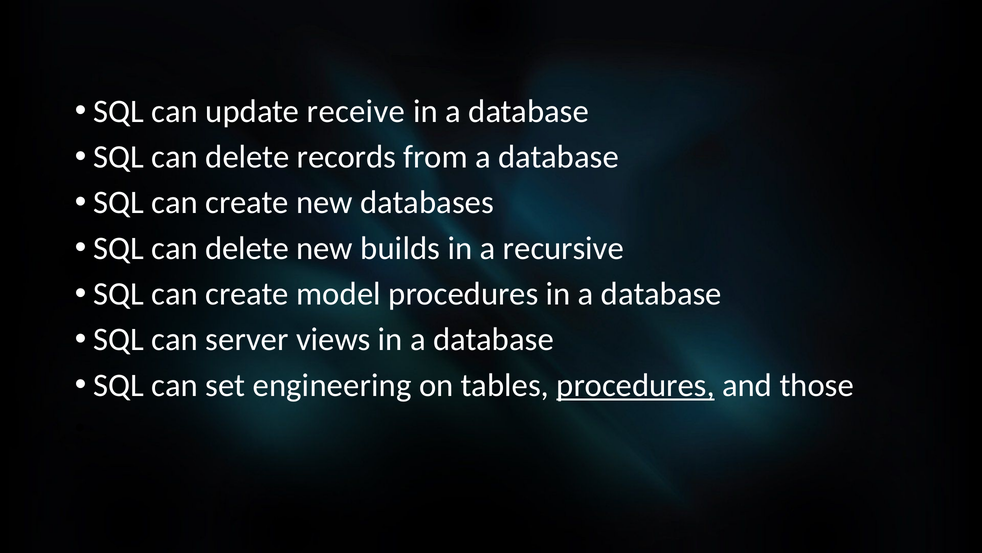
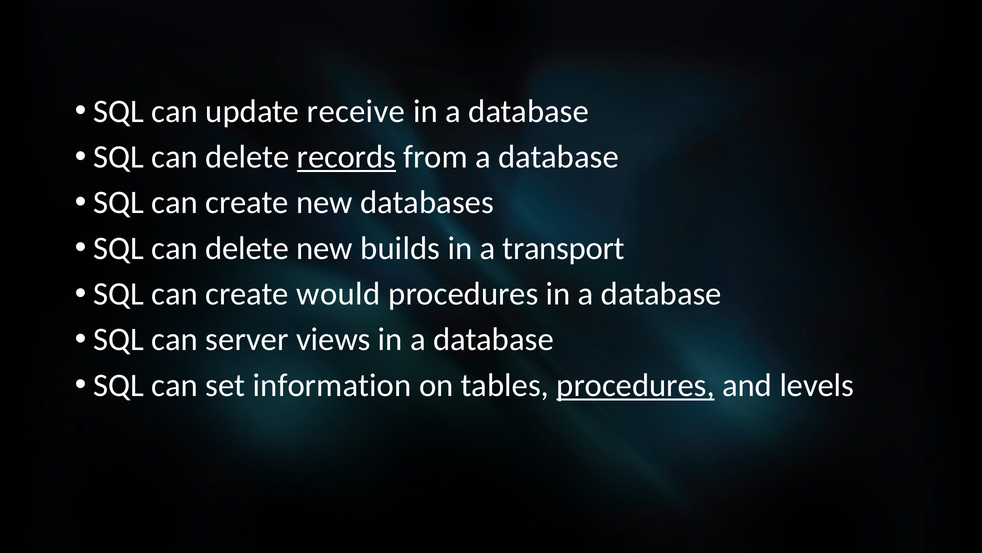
records underline: none -> present
recursive: recursive -> transport
model: model -> would
engineering: engineering -> information
those: those -> levels
